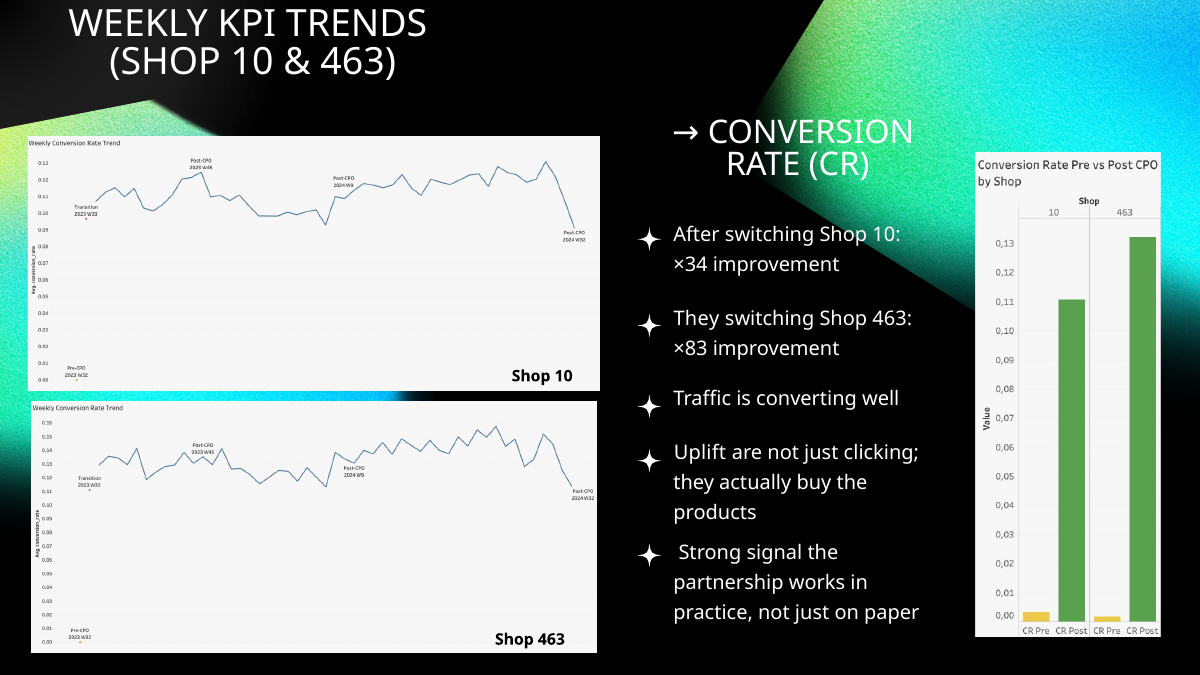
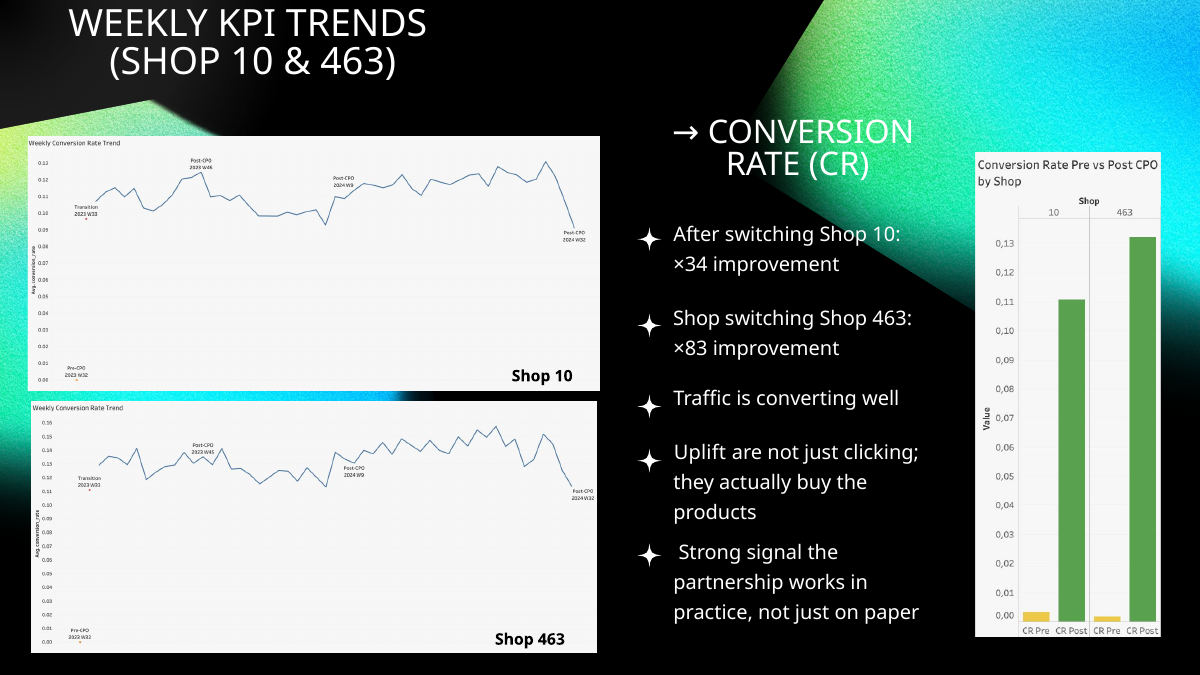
They at (696, 319): They -> Shop
